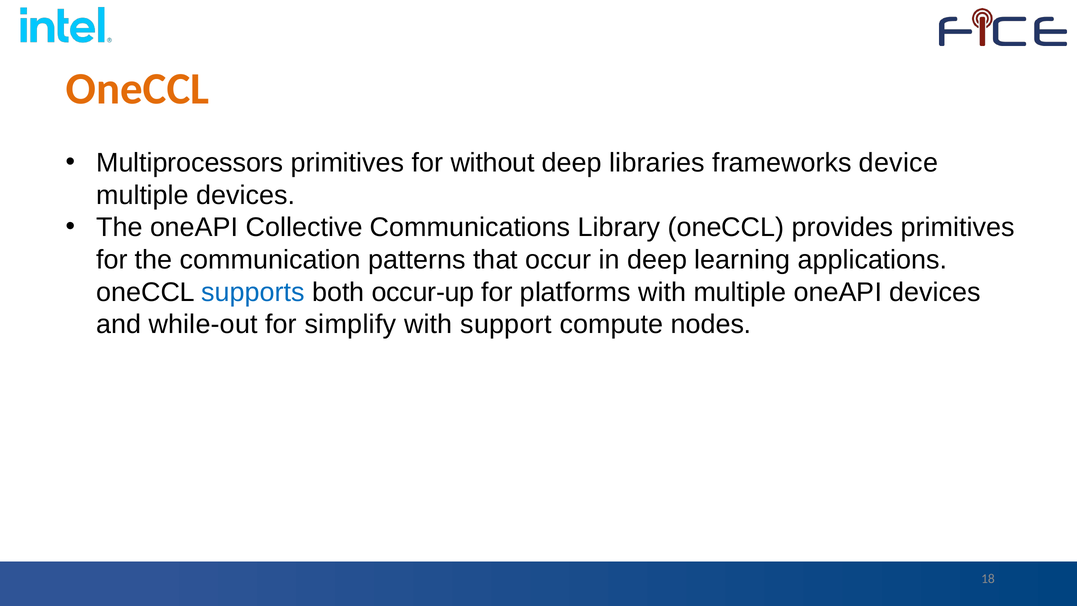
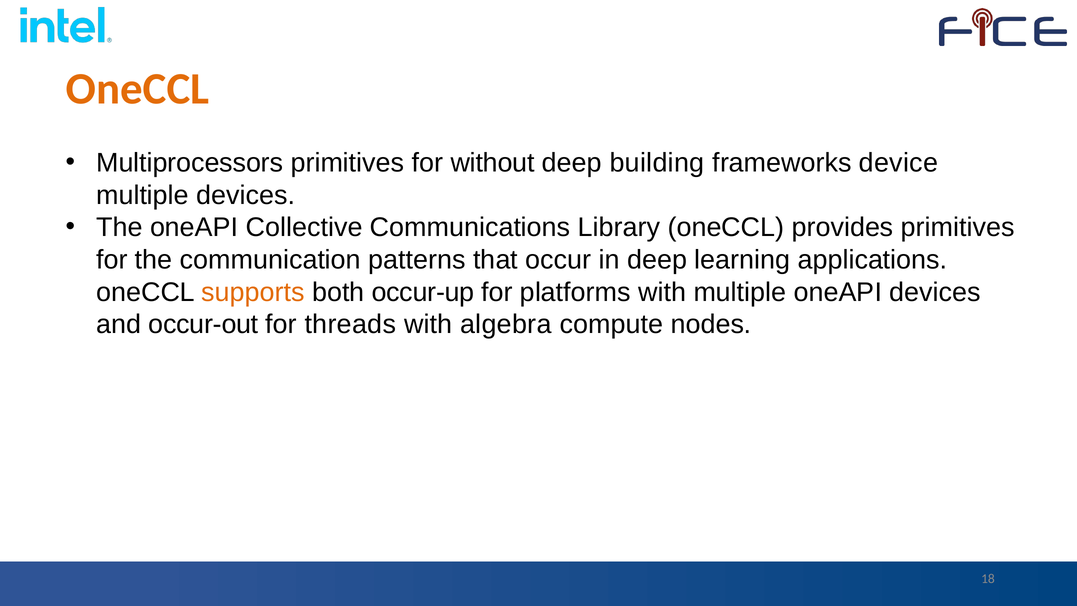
libraries: libraries -> building
supports colour: blue -> orange
while-out: while-out -> occur-out
simplify: simplify -> threads
support: support -> algebra
